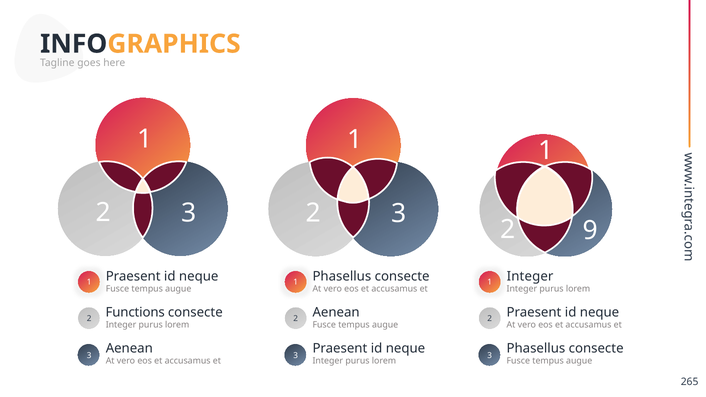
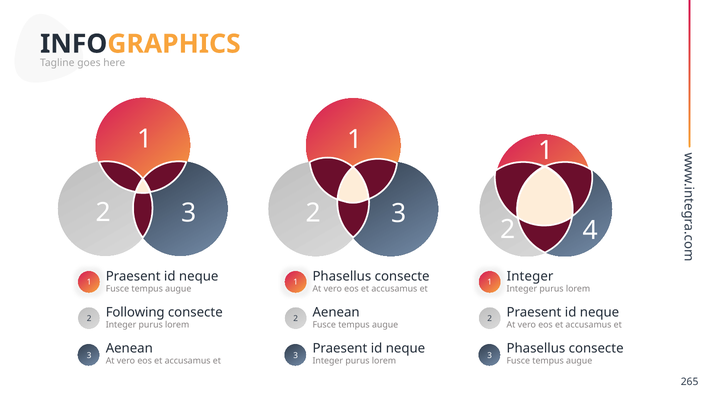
9: 9 -> 4
Functions: Functions -> Following
